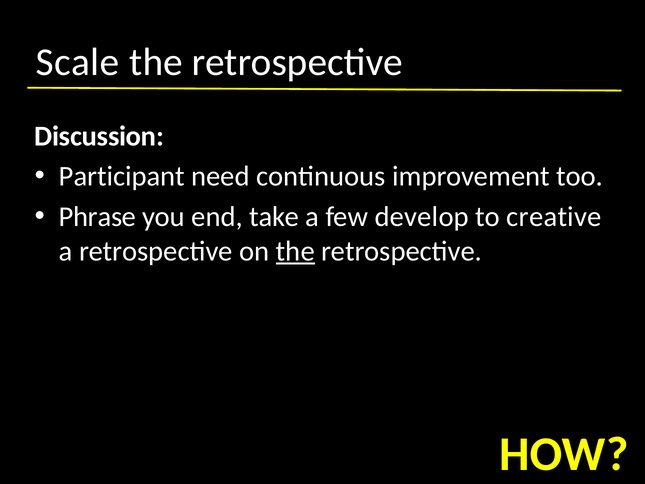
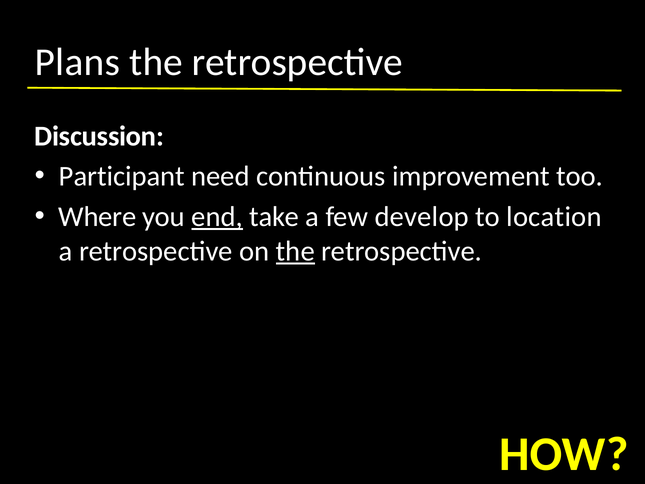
Scale: Scale -> Plans
Phrase: Phrase -> Where
end underline: none -> present
creative: creative -> location
